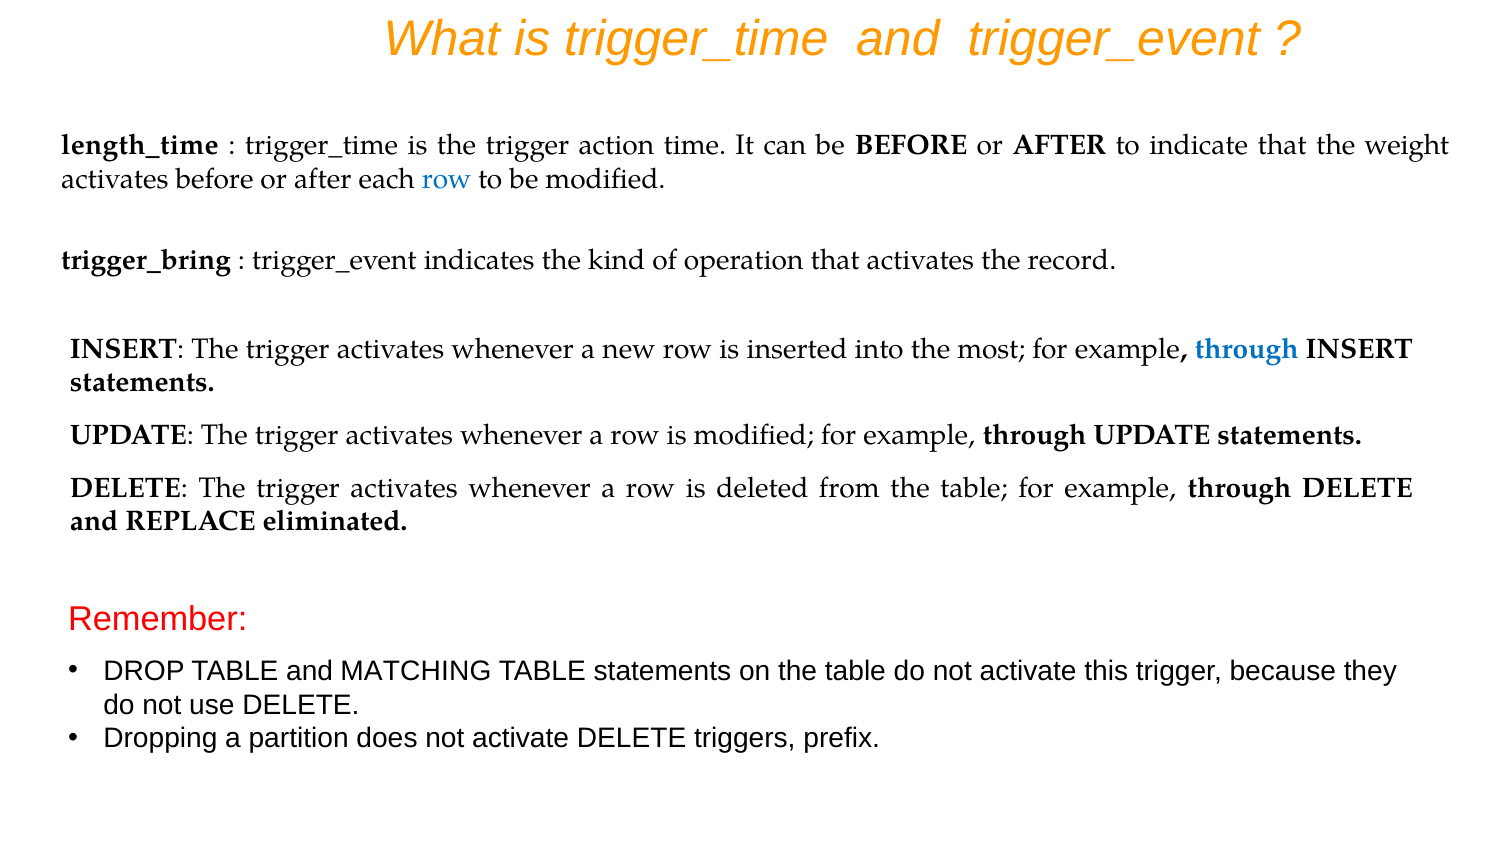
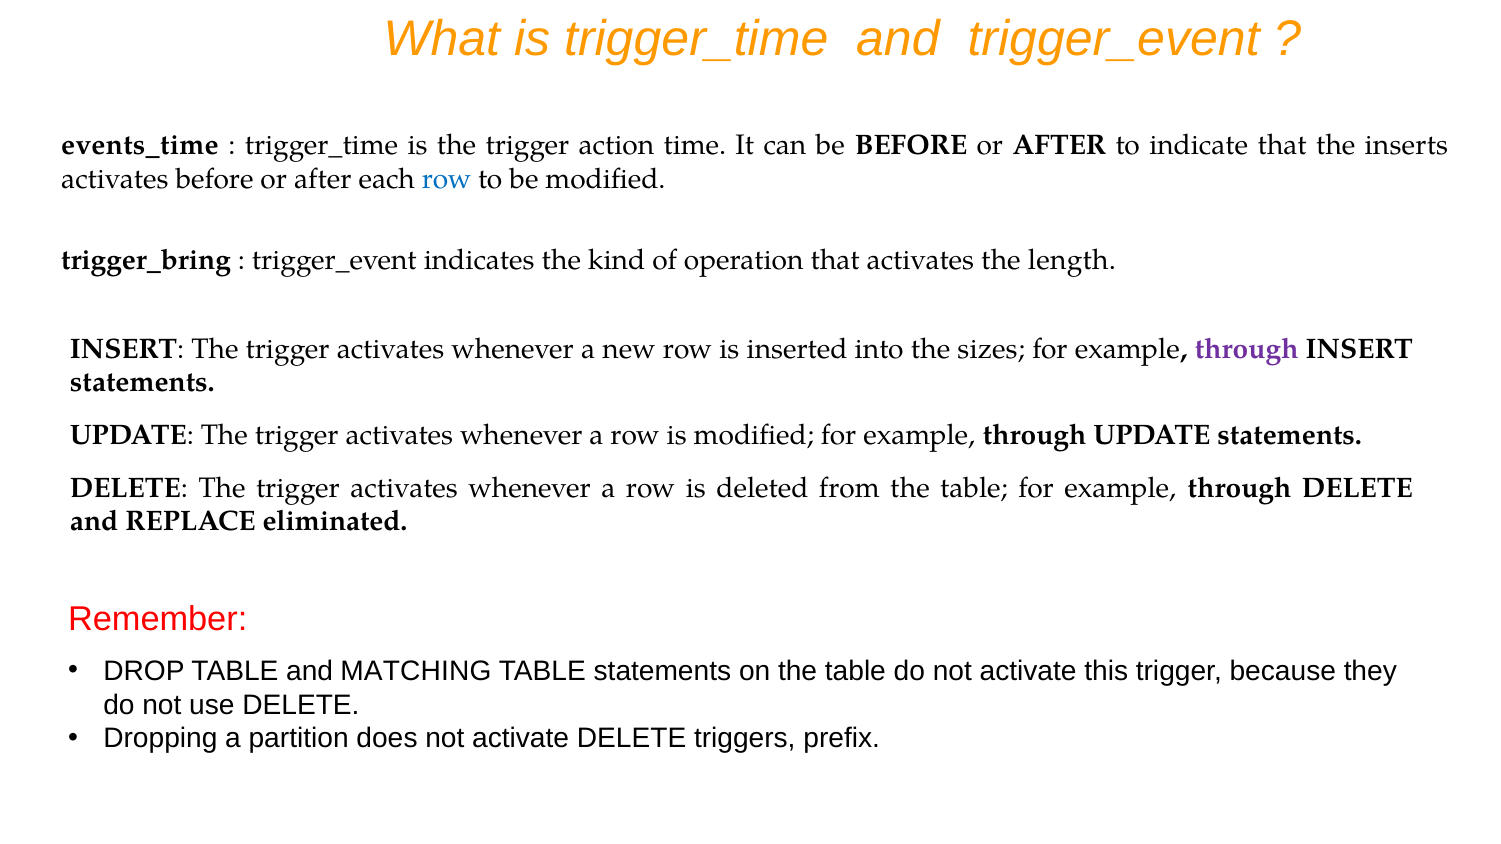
length_time: length_time -> events_time
weight: weight -> inserts
record: record -> length
most: most -> sizes
through at (1247, 349) colour: blue -> purple
